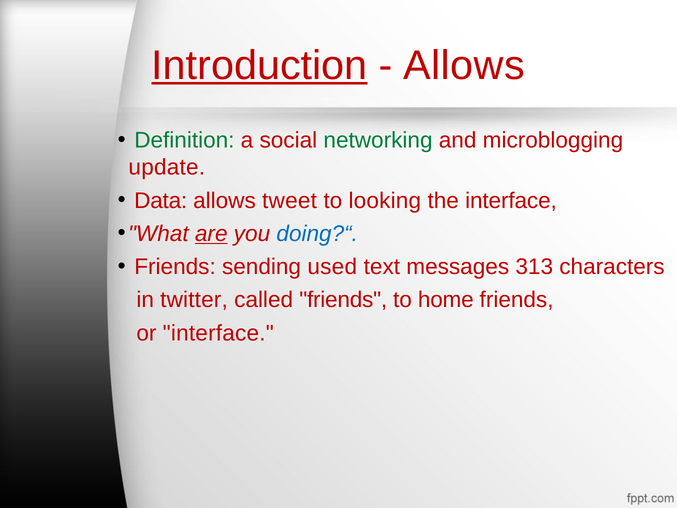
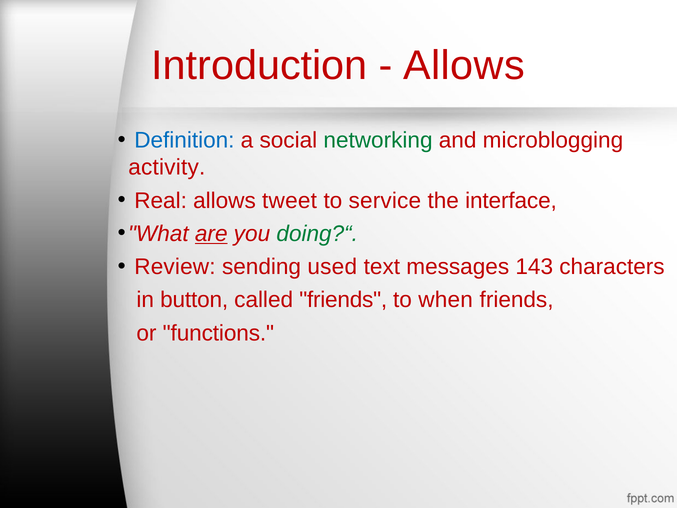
Introduction underline: present -> none
Definition colour: green -> blue
update: update -> activity
Data: Data -> Real
looking: looking -> service
doing?“ colour: blue -> green
Friends at (175, 267): Friends -> Review
313: 313 -> 143
twitter: twitter -> button
home: home -> when
or interface: interface -> functions
